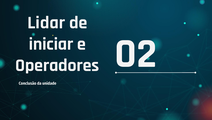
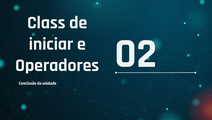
Lidar: Lidar -> Class
